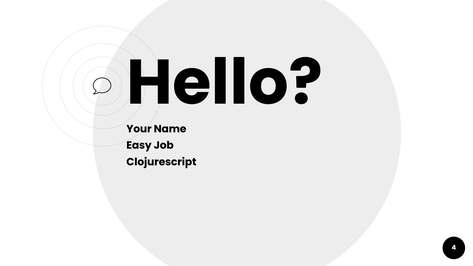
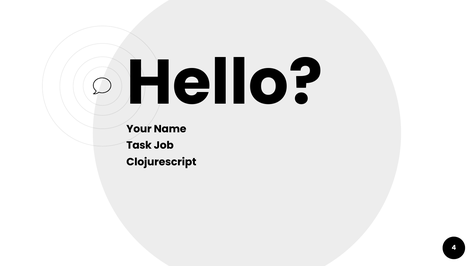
Easy: Easy -> Task
